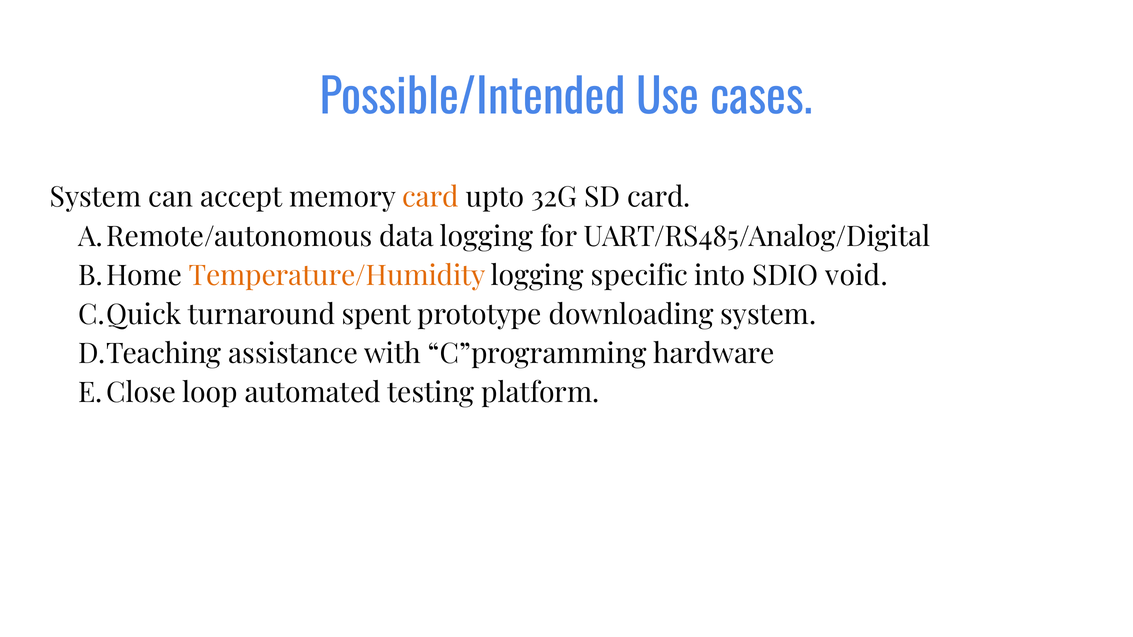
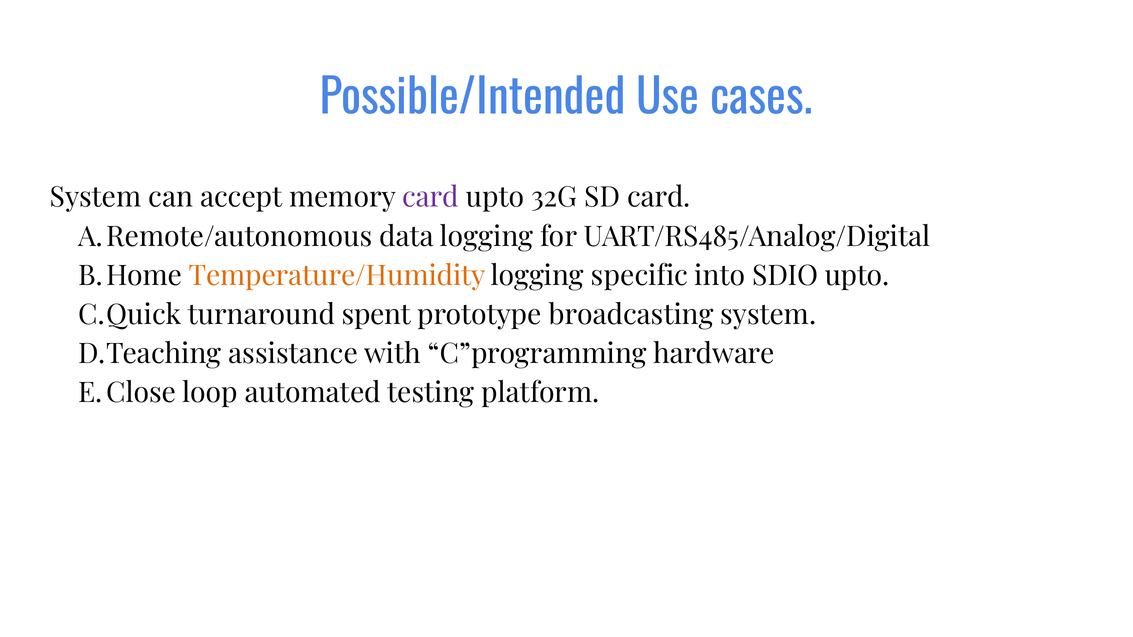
card at (430, 198) colour: orange -> purple
SDIO void: void -> upto
downloading: downloading -> broadcasting
